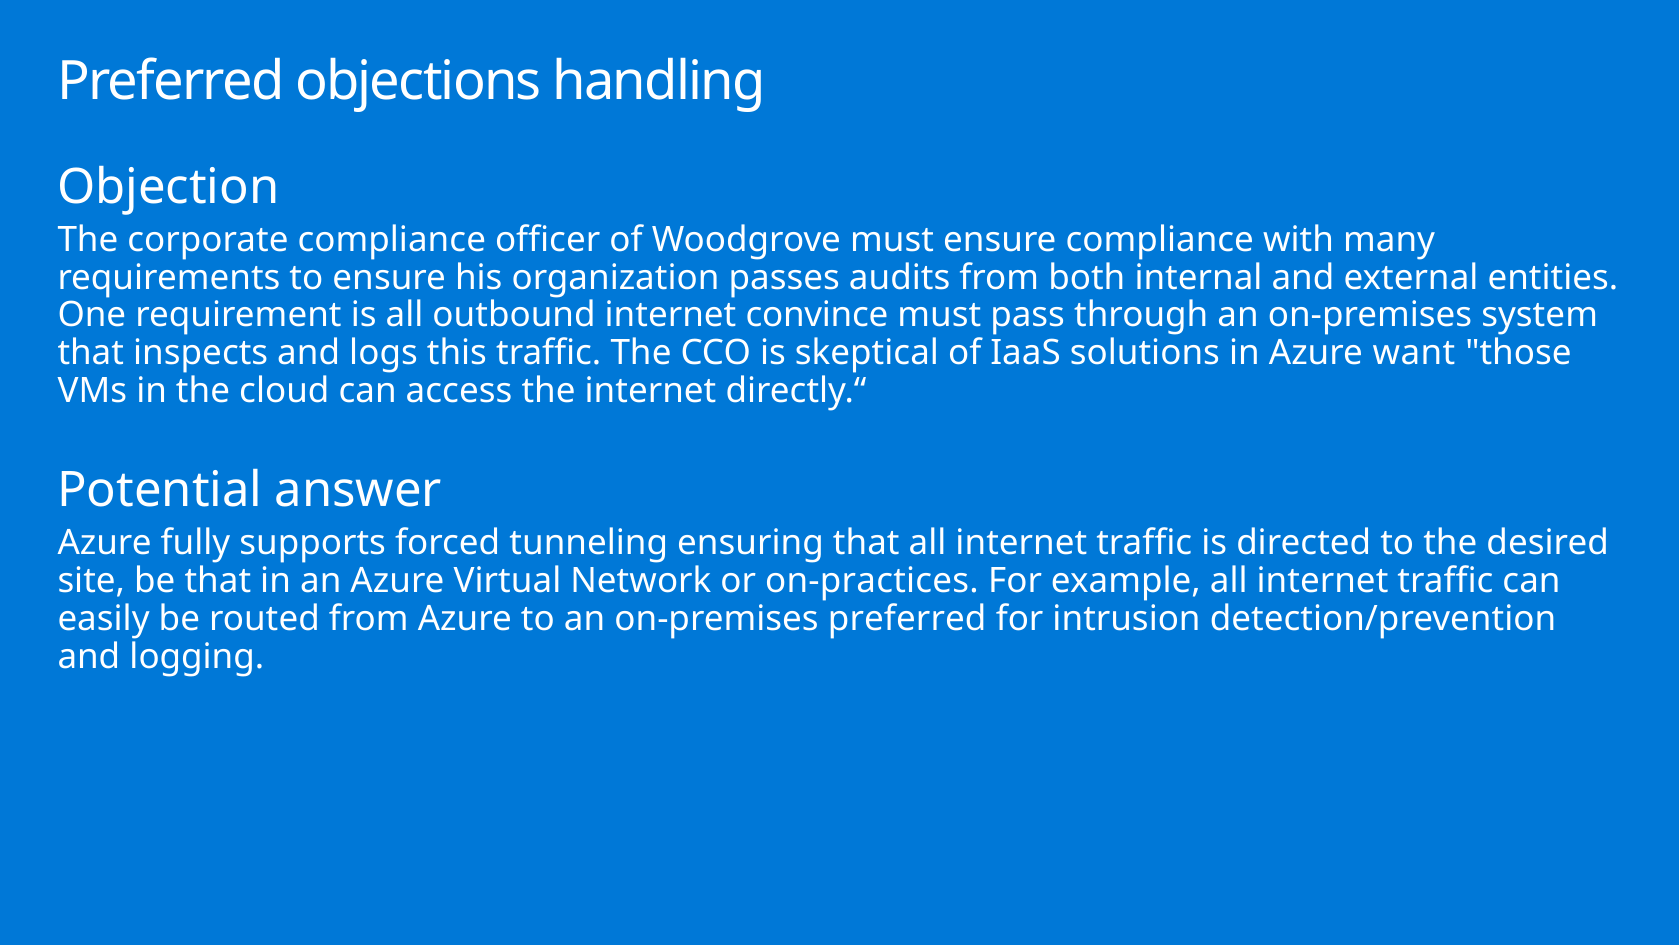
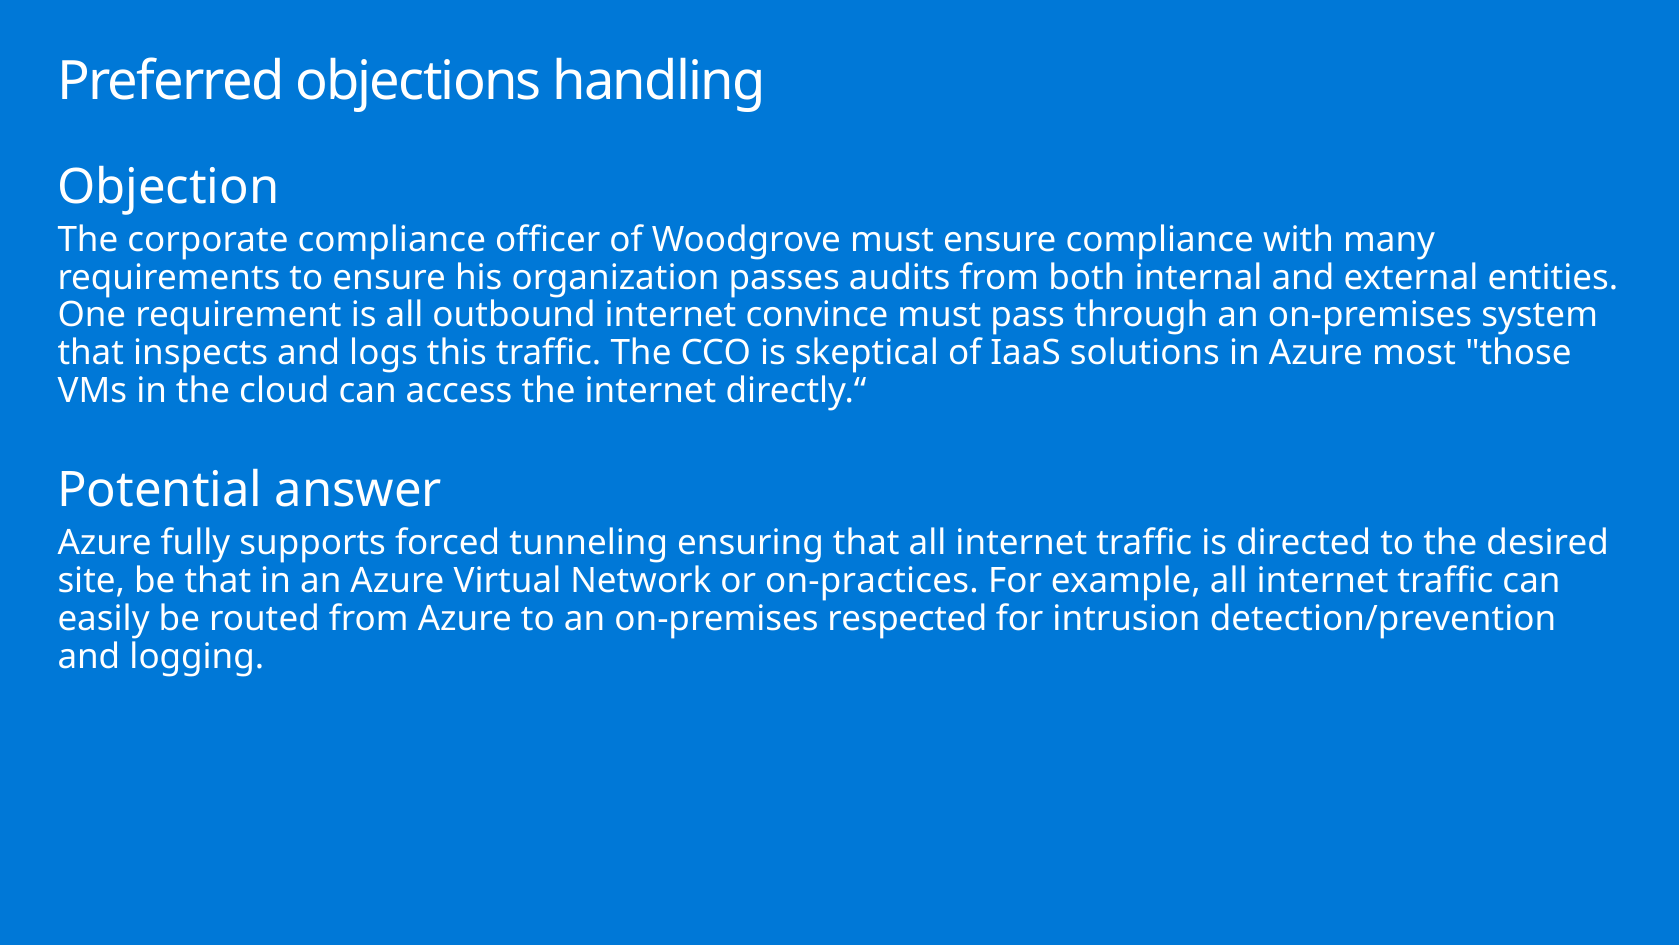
want: want -> most
on-premises preferred: preferred -> respected
